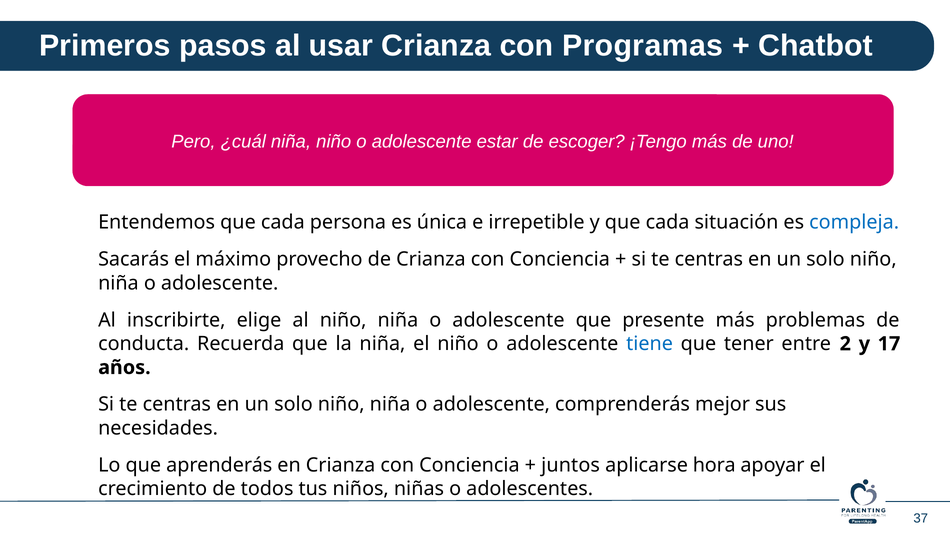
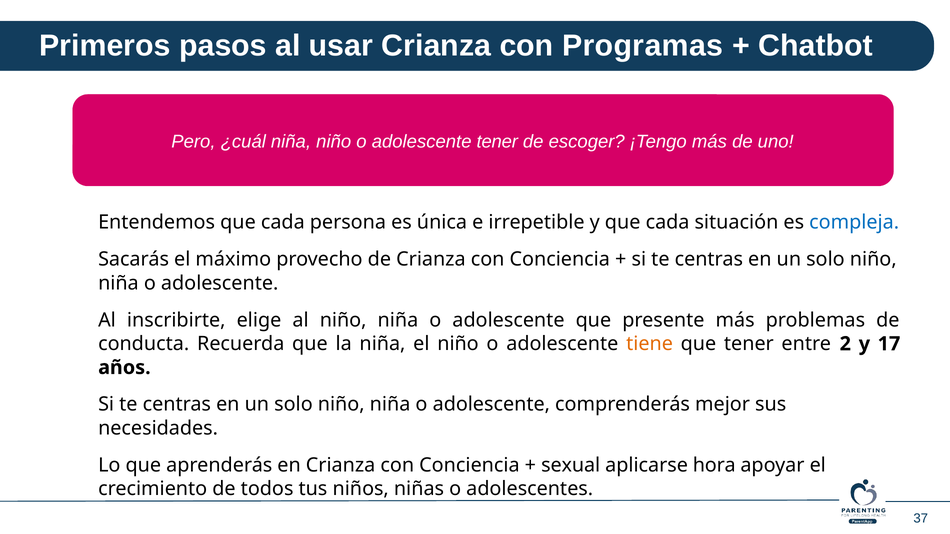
adolescente estar: estar -> tener
tiene colour: blue -> orange
juntos: juntos -> sexual
